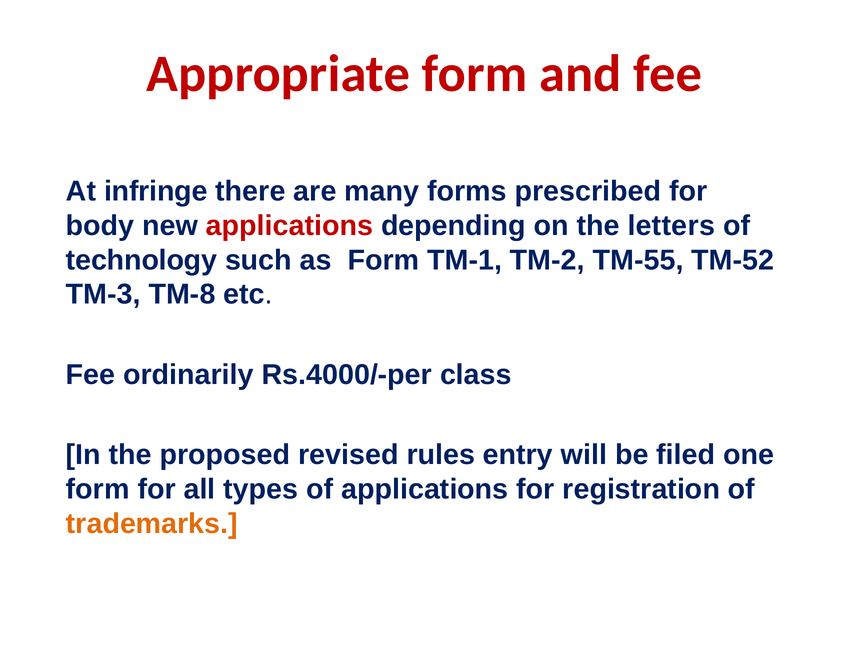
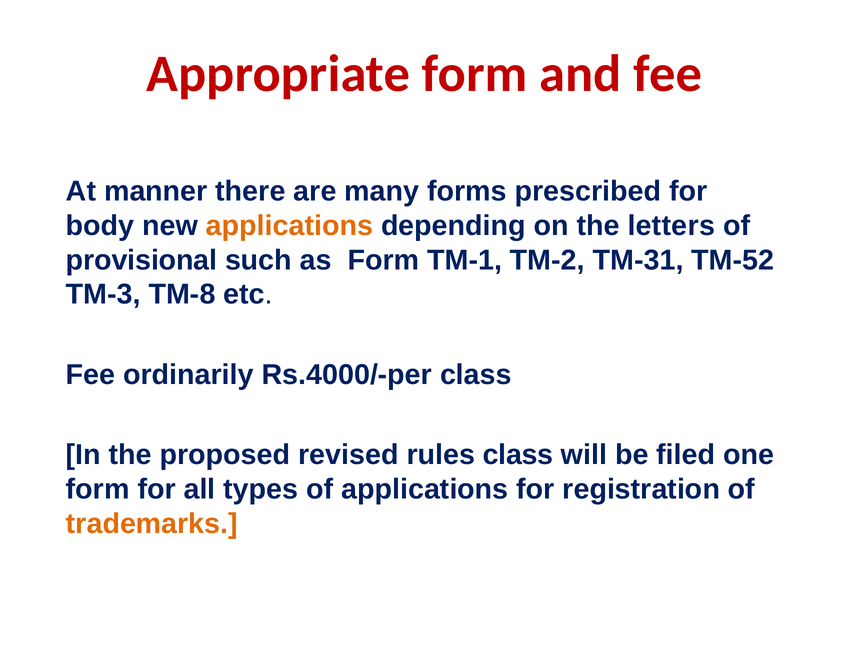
infringe: infringe -> manner
applications at (289, 226) colour: red -> orange
technology: technology -> provisional
TM-55: TM-55 -> TM-31
rules entry: entry -> class
